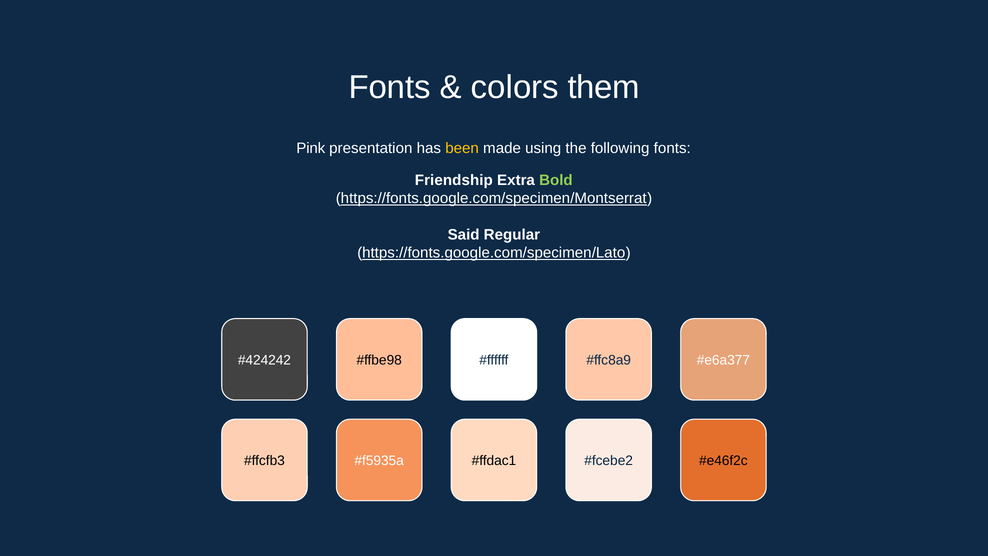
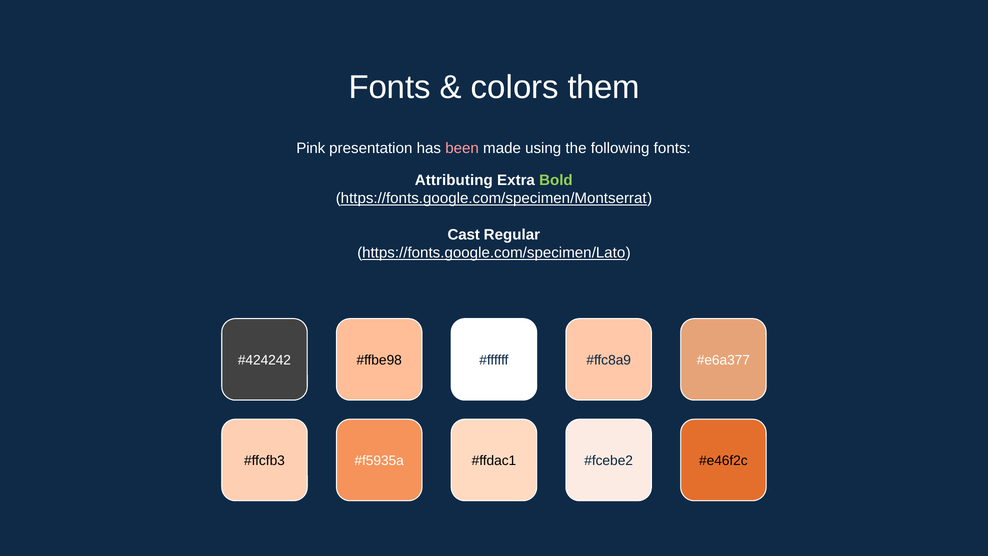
been colour: yellow -> pink
Friendship: Friendship -> Attributing
Said: Said -> Cast
